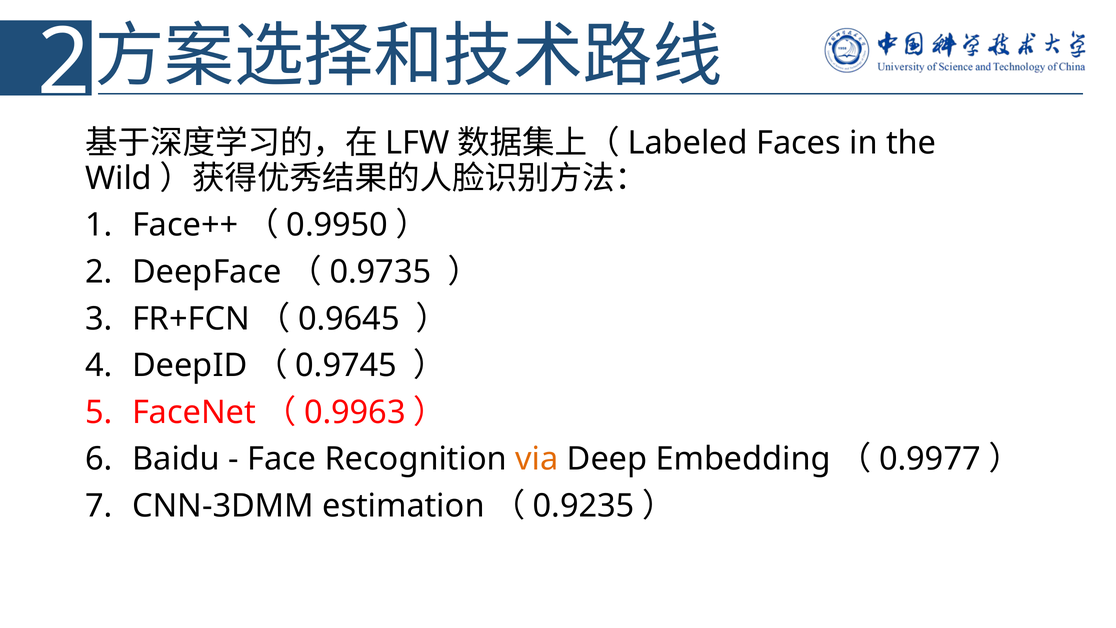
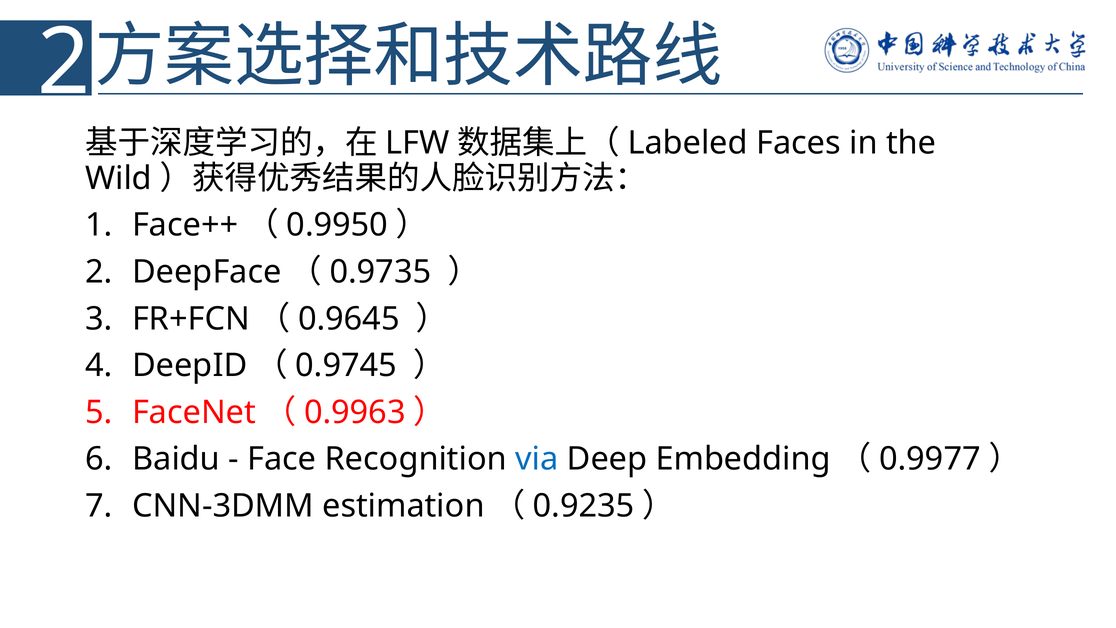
via colour: orange -> blue
